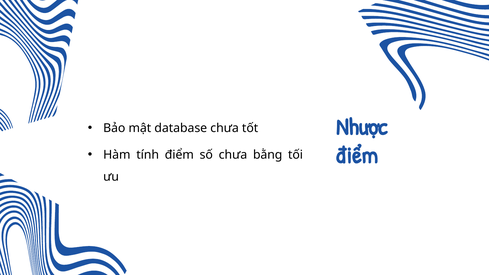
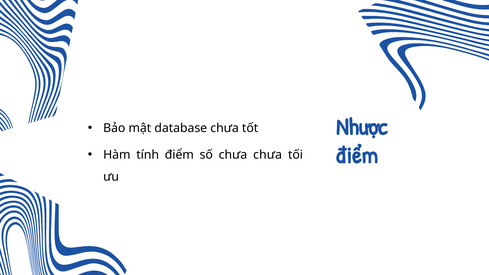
chưa bằng: bằng -> chưa
